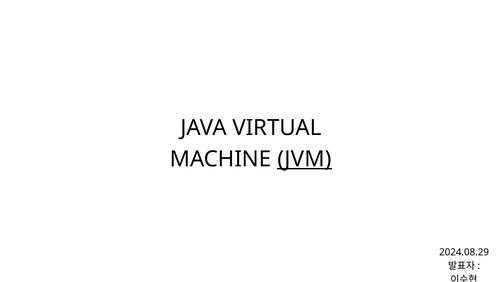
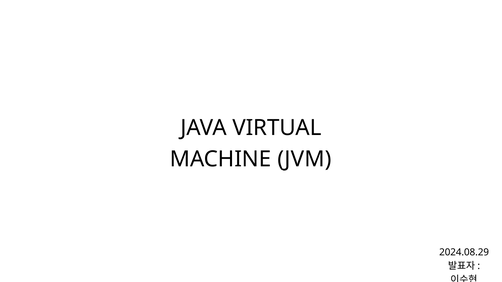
JVM underline: present -> none
